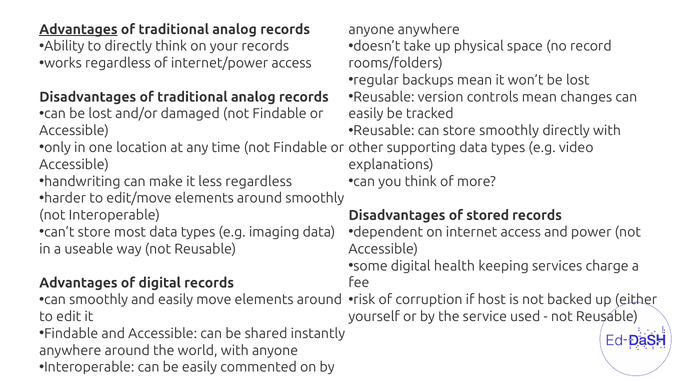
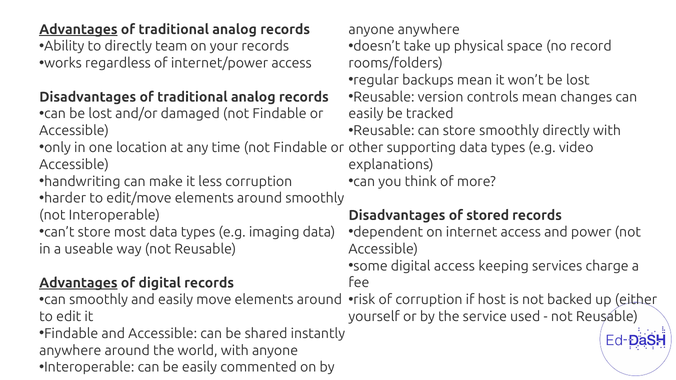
directly think: think -> team
less regardless: regardless -> corruption
digital health: health -> access
Advantages at (78, 283) underline: none -> present
